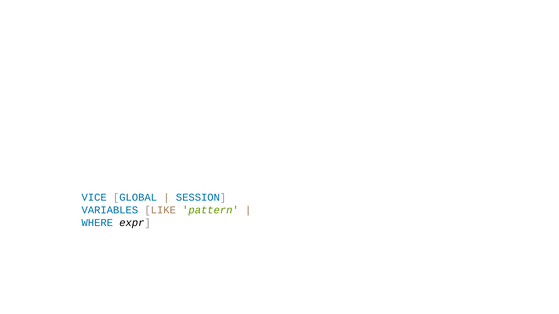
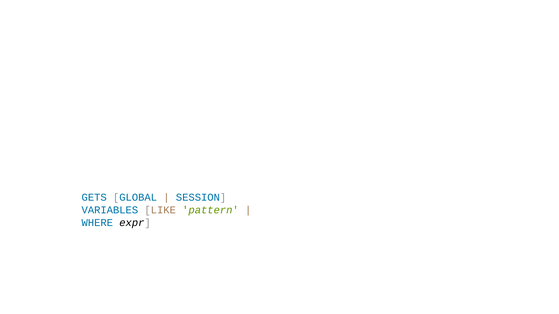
VICE: VICE -> GETS
